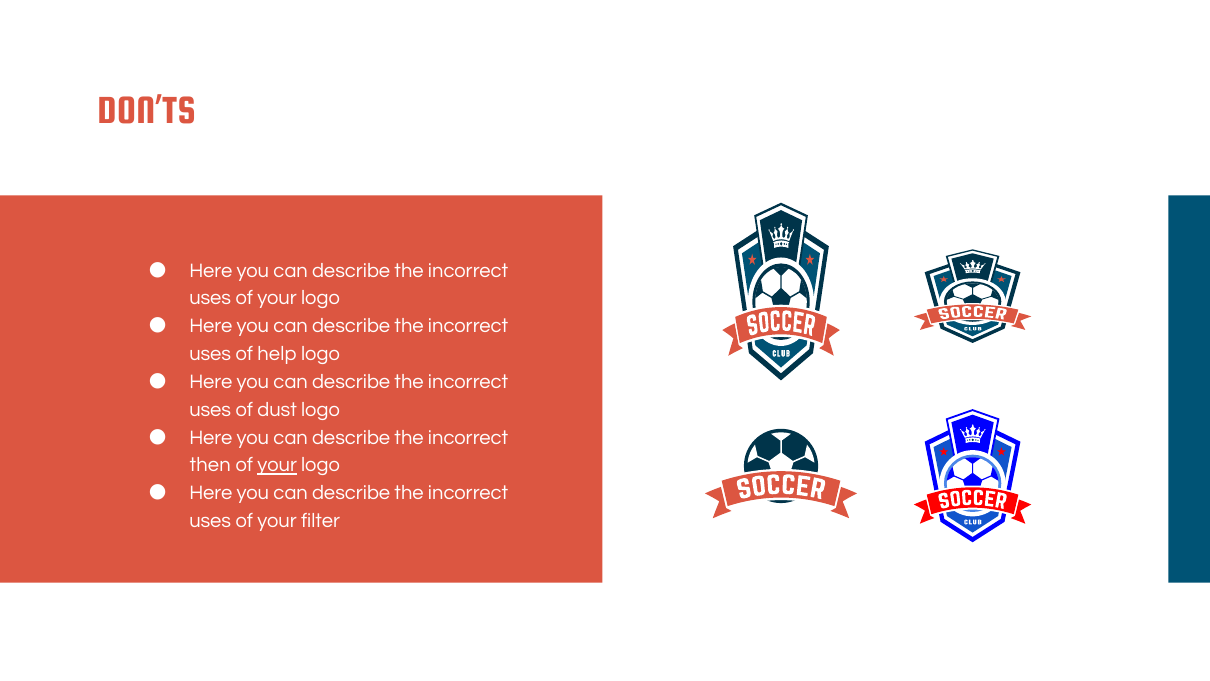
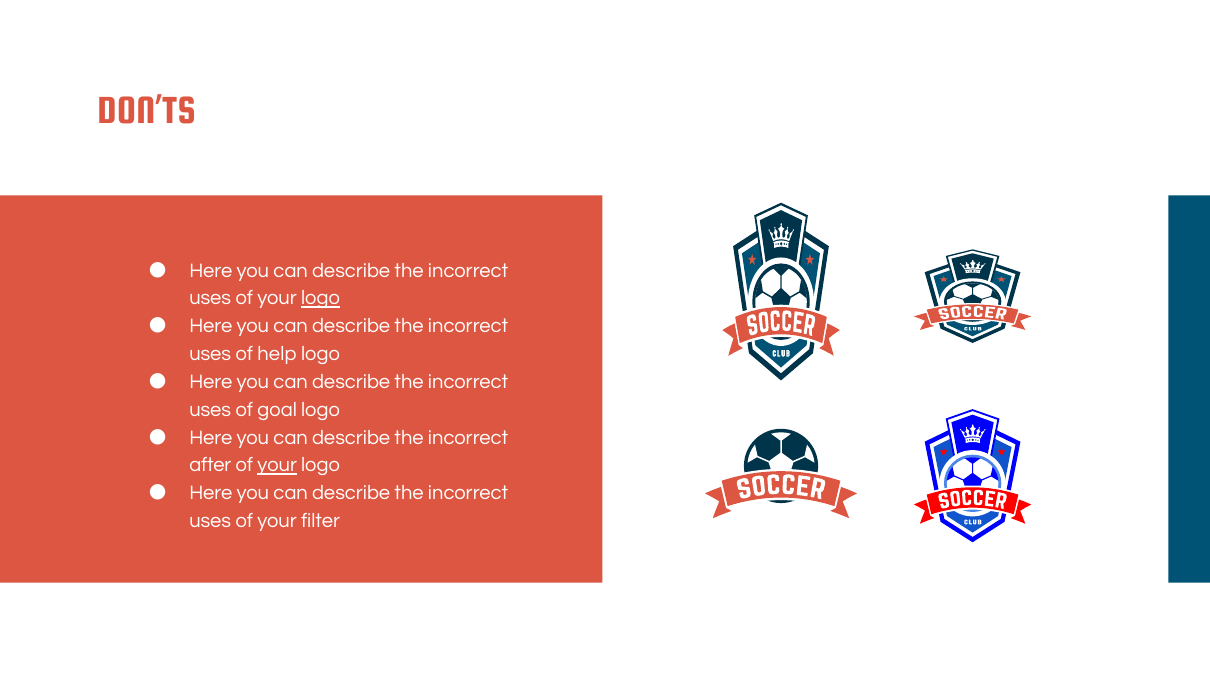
logo at (321, 298) underline: none -> present
dust: dust -> goal
then: then -> after
